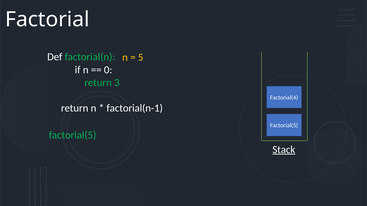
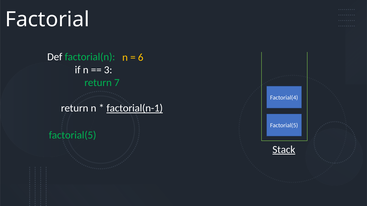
5: 5 -> 6
0: 0 -> 3
3: 3 -> 7
factorial(n-1 underline: none -> present
